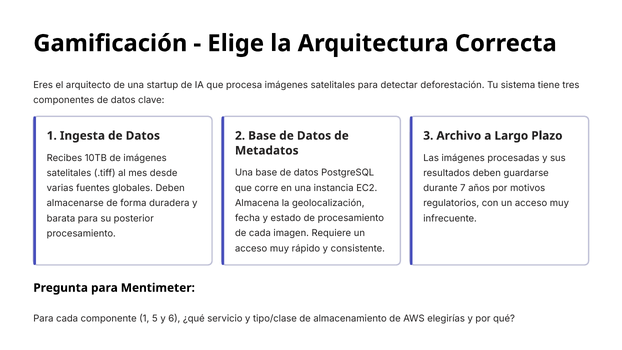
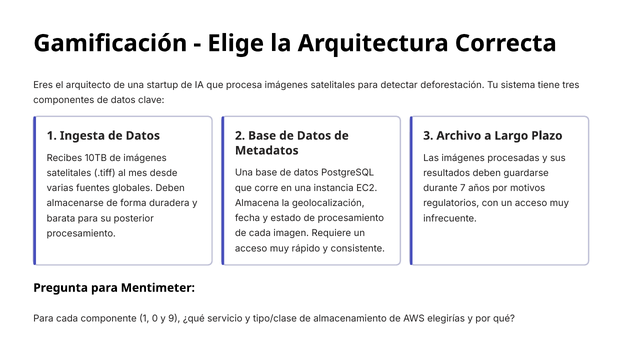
5: 5 -> 0
6: 6 -> 9
